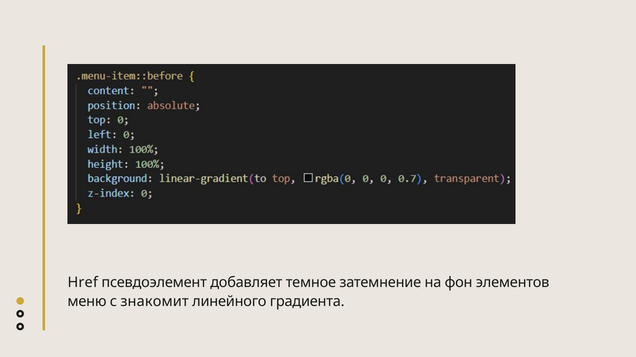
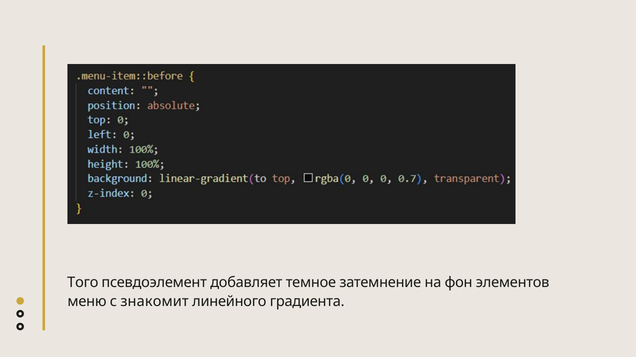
Href: Href -> Того
